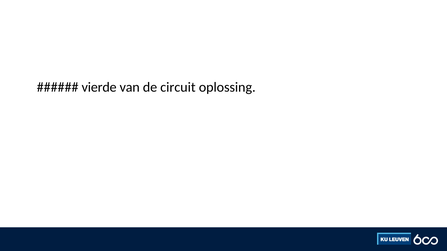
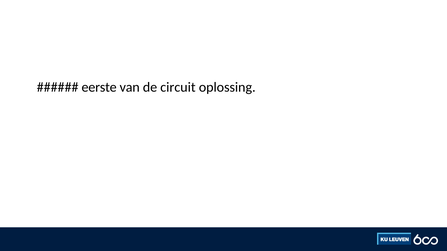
vierde: vierde -> eerste
